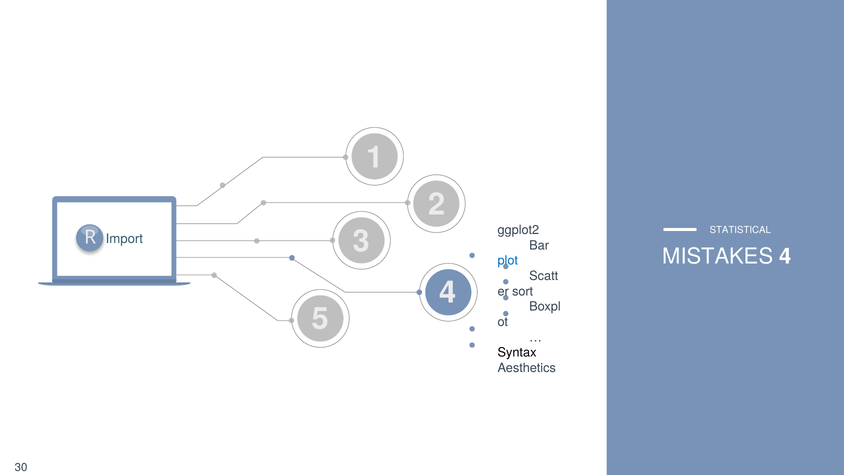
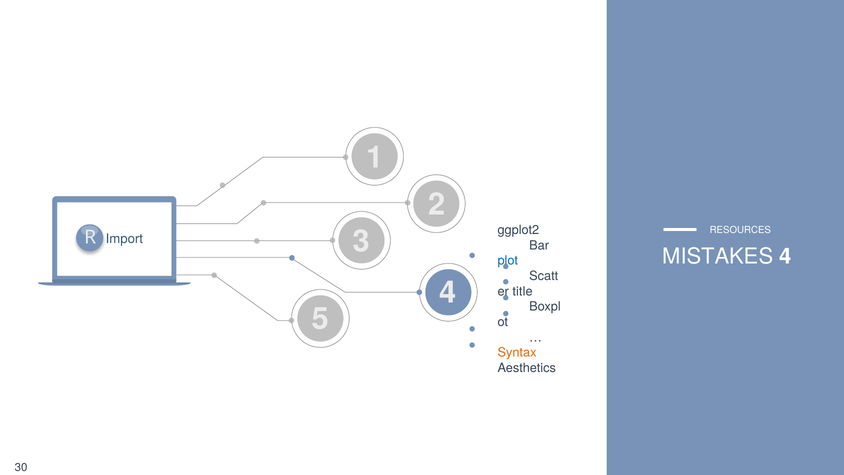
STATISTICAL: STATISTICAL -> RESOURCES
sort: sort -> title
Syntax colour: black -> orange
